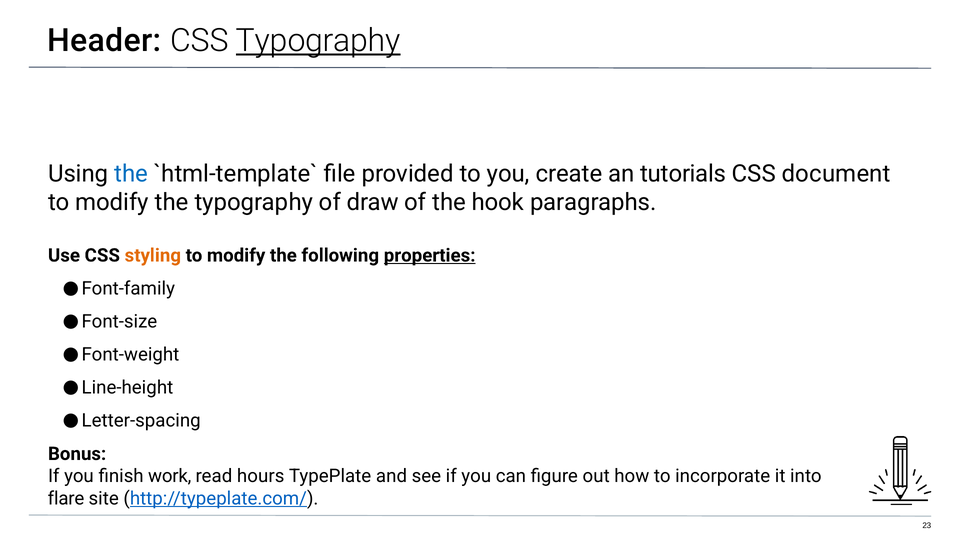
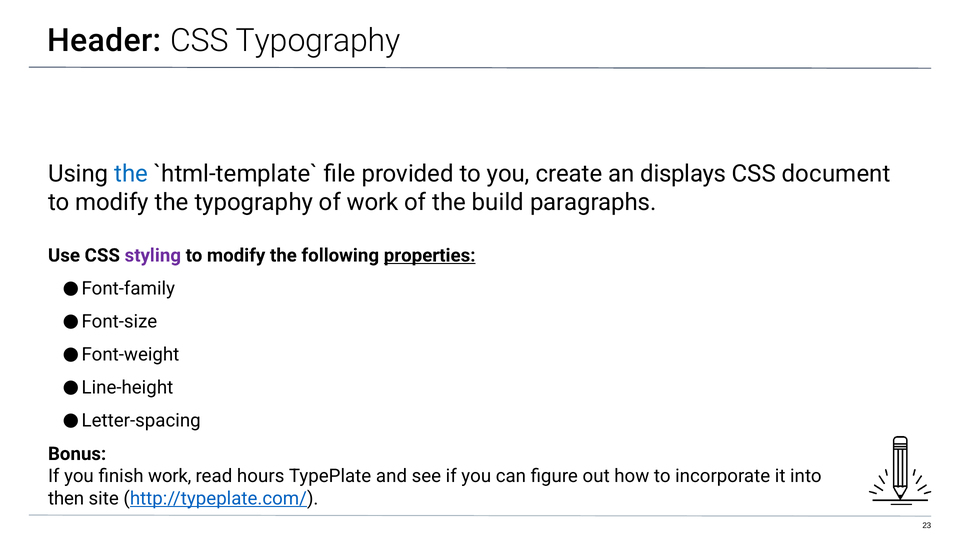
Typography at (318, 41) underline: present -> none
tutorials: tutorials -> displays
of draw: draw -> work
hook: hook -> build
styling colour: orange -> purple
flare: flare -> then
